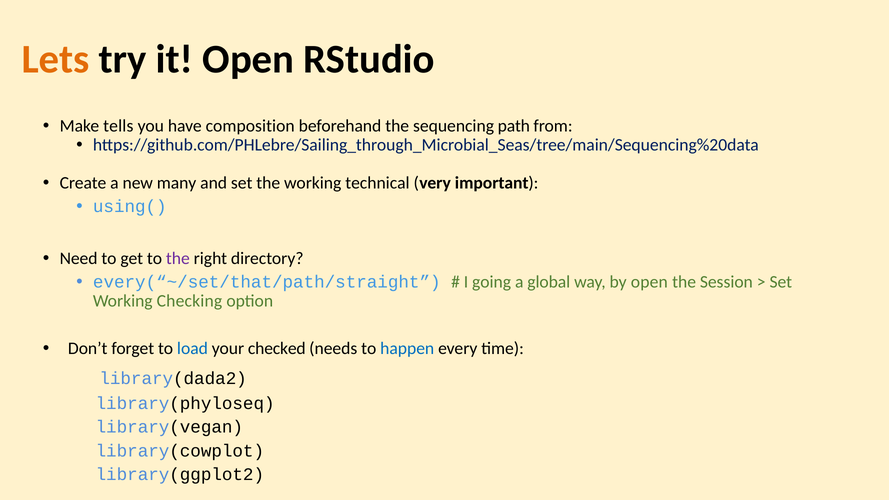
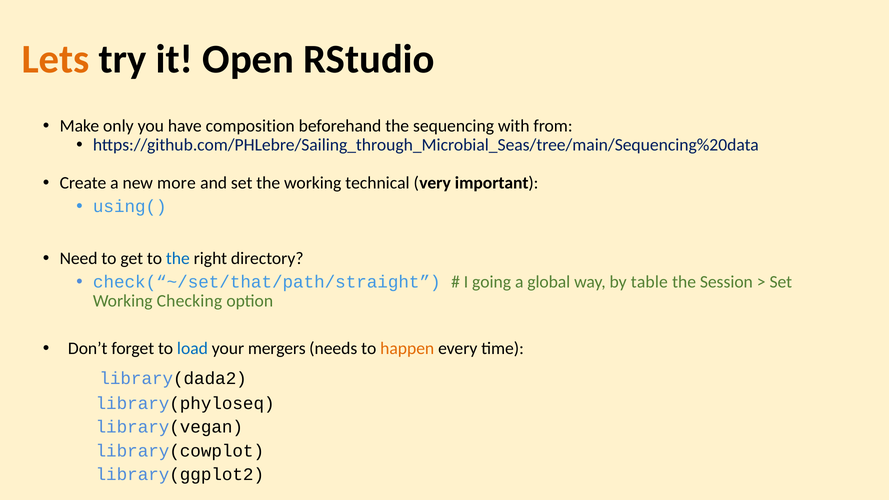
tells: tells -> only
path: path -> with
many: many -> more
the at (178, 258) colour: purple -> blue
every(“~/set/that/path/straight: every(“~/set/that/path/straight -> check(“~/set/that/path/straight
by open: open -> table
checked: checked -> mergers
happen colour: blue -> orange
